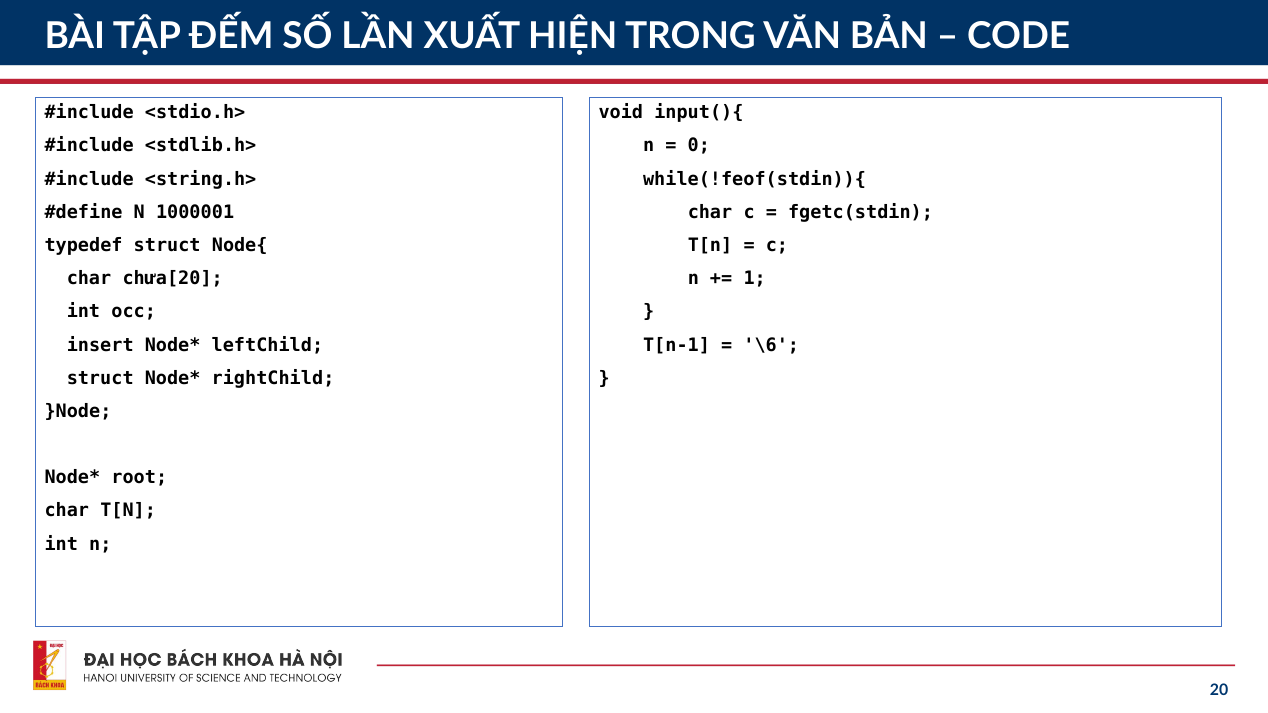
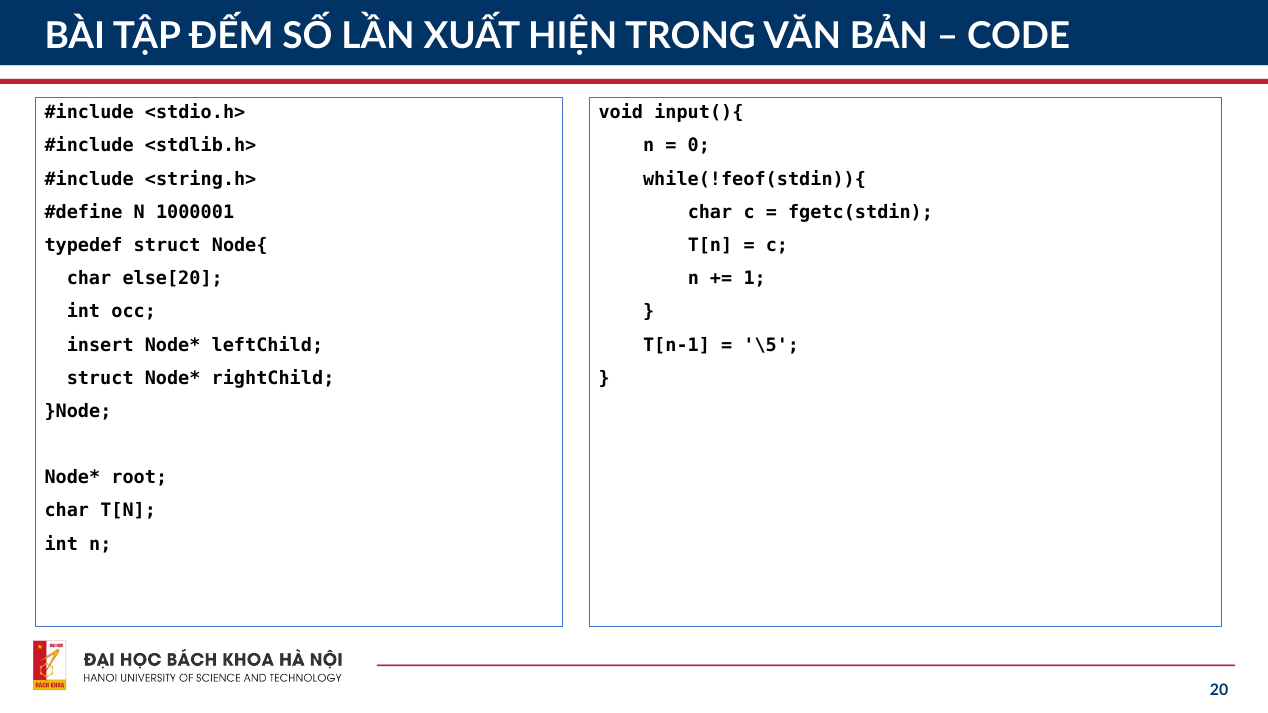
chưa[20: chưa[20 -> else[20
\6: \6 -> \5
